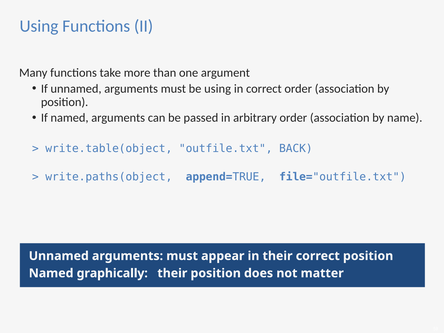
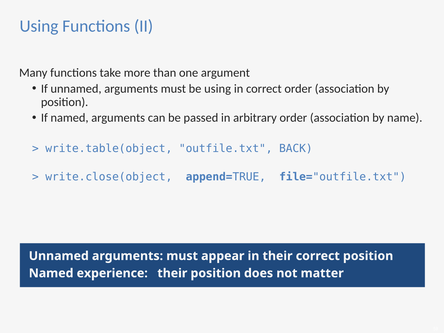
write.paths(object: write.paths(object -> write.close(object
graphically: graphically -> experience
